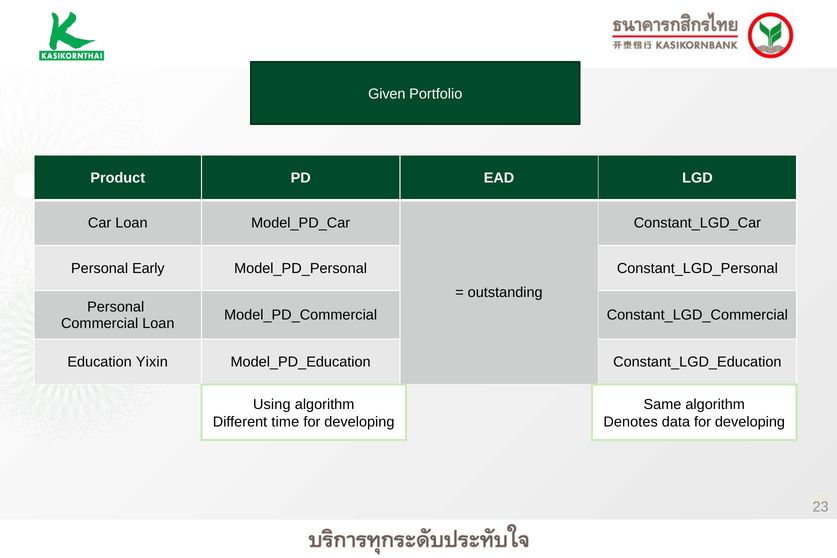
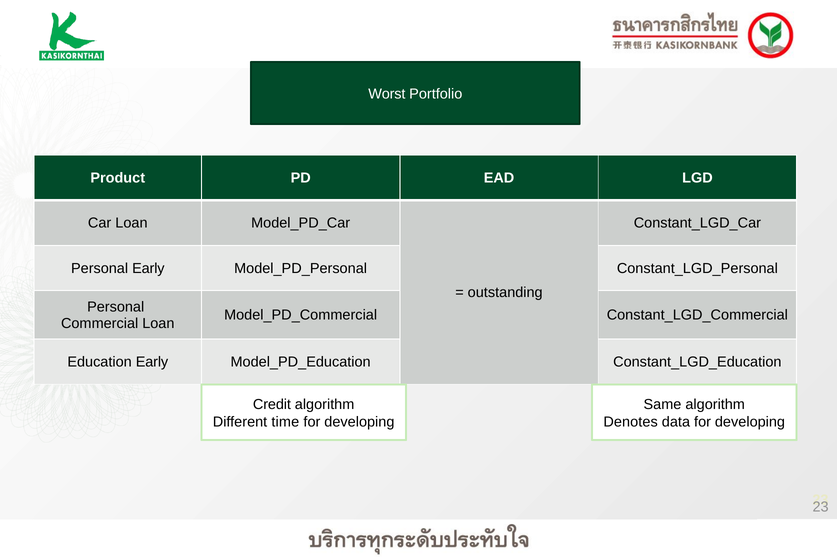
Given: Given -> Worst
Education Yixin: Yixin -> Early
Using: Using -> Credit
